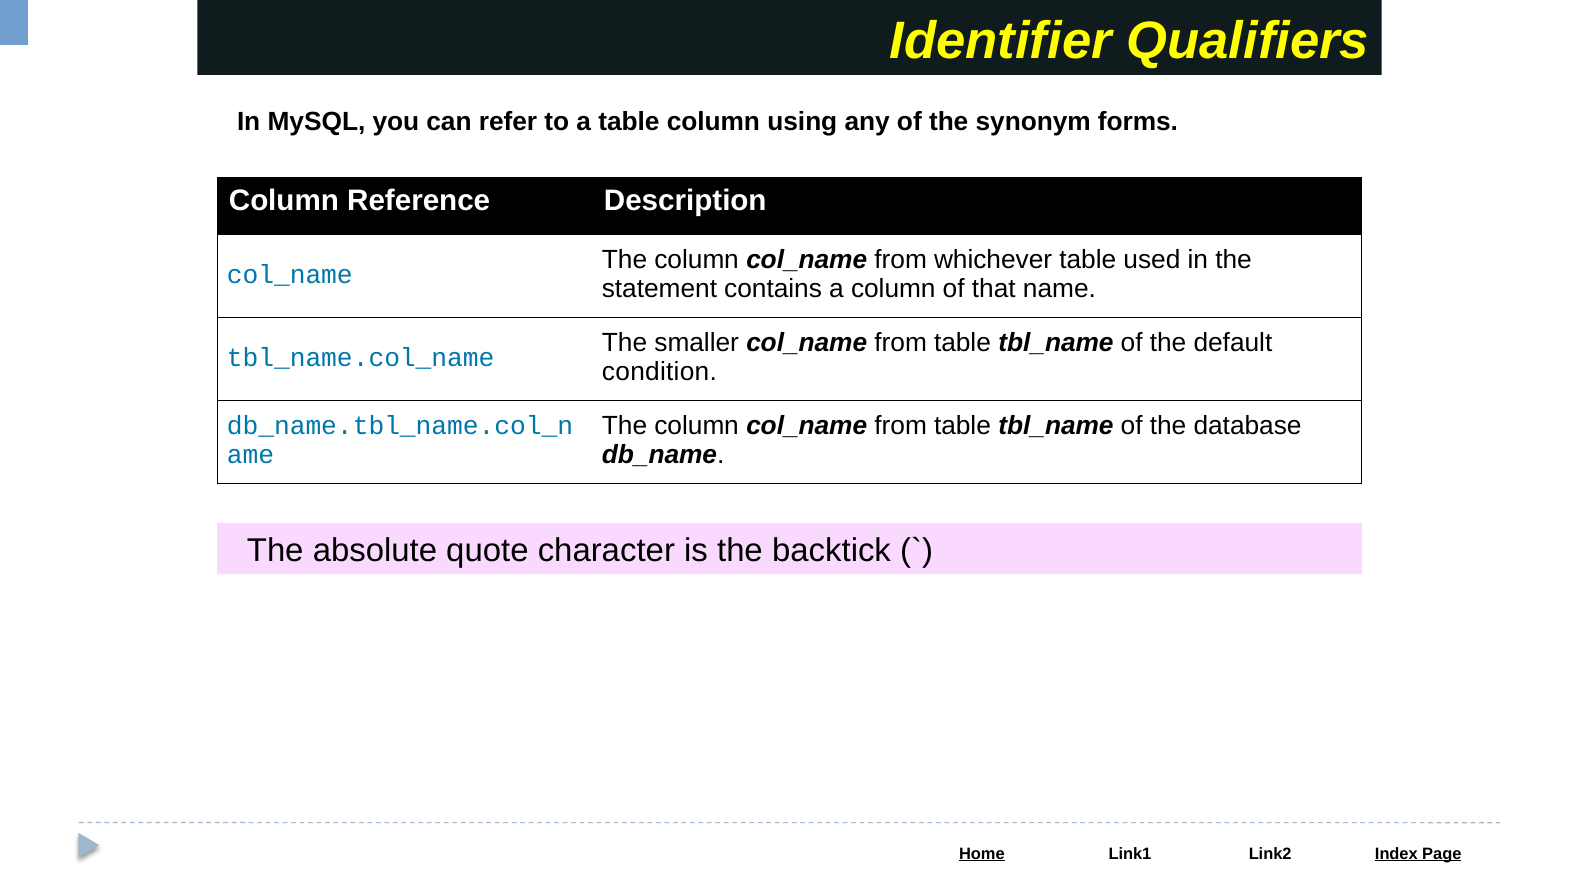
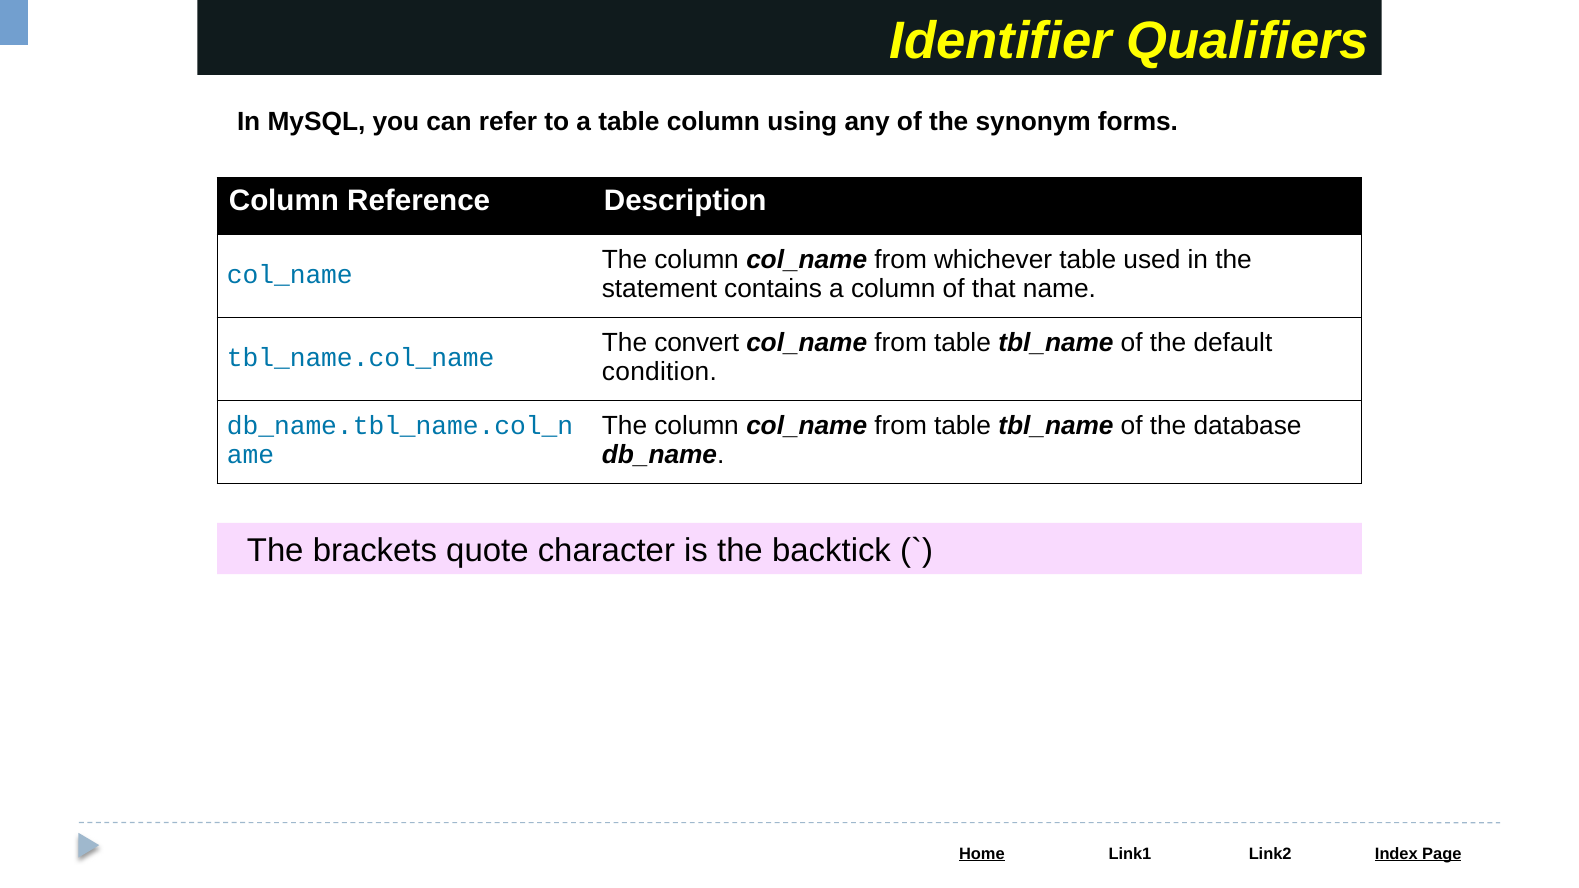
smaller: smaller -> convert
absolute: absolute -> brackets
